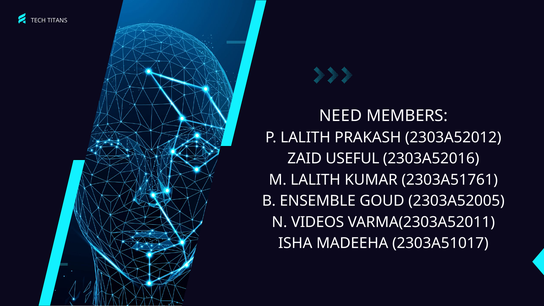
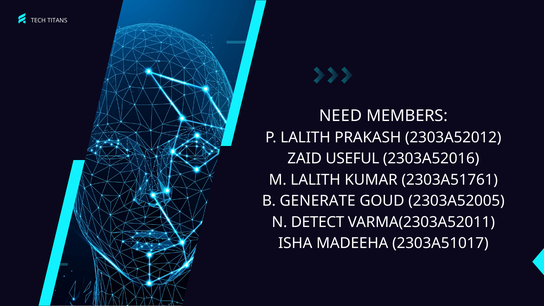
ENSEMBLE: ENSEMBLE -> GENERATE
VIDEOS: VIDEOS -> DETECT
